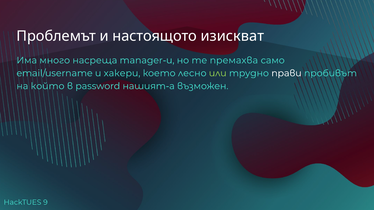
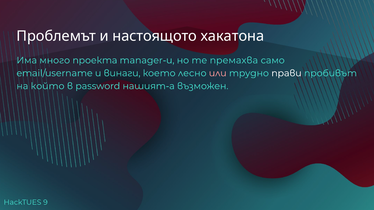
изискват: изискват -> хакатона
насреща: насреща -> проекта
хакери: хакери -> винаги
или colour: light green -> pink
